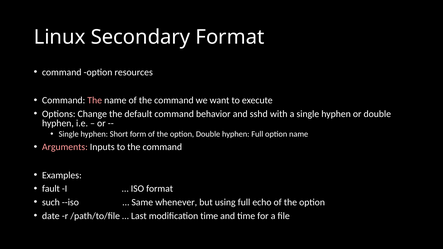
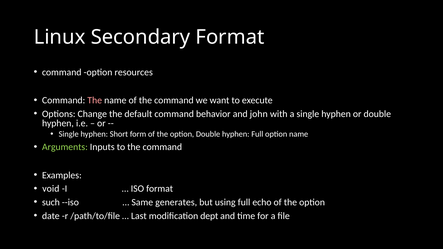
sshd: sshd -> john
Arguments colour: pink -> light green
fault: fault -> void
whenever: whenever -> generates
modification time: time -> dept
